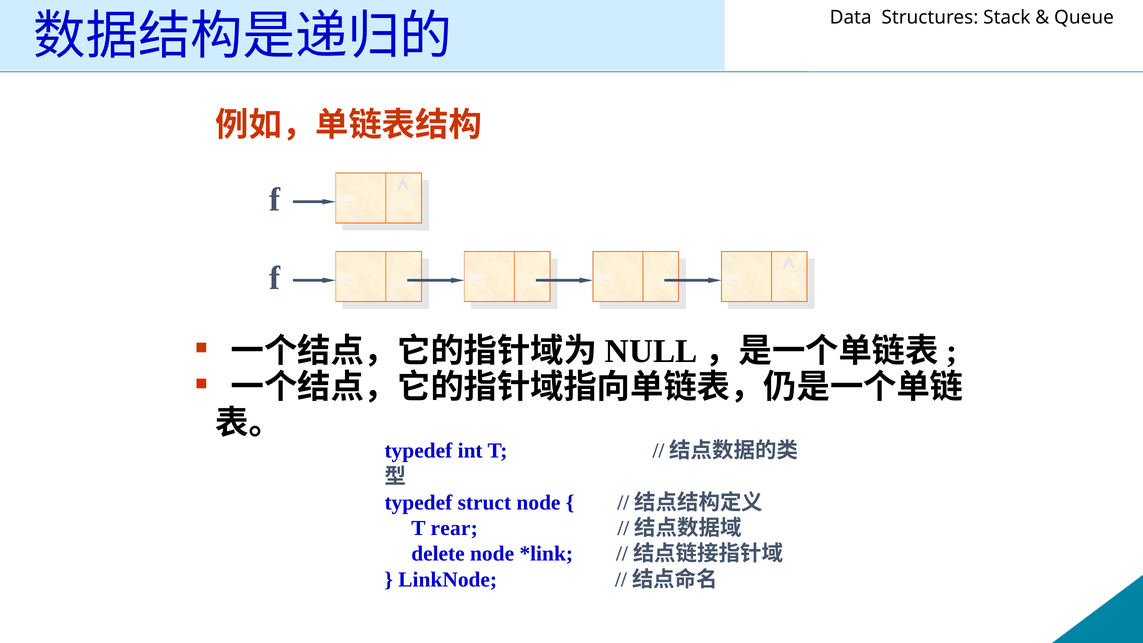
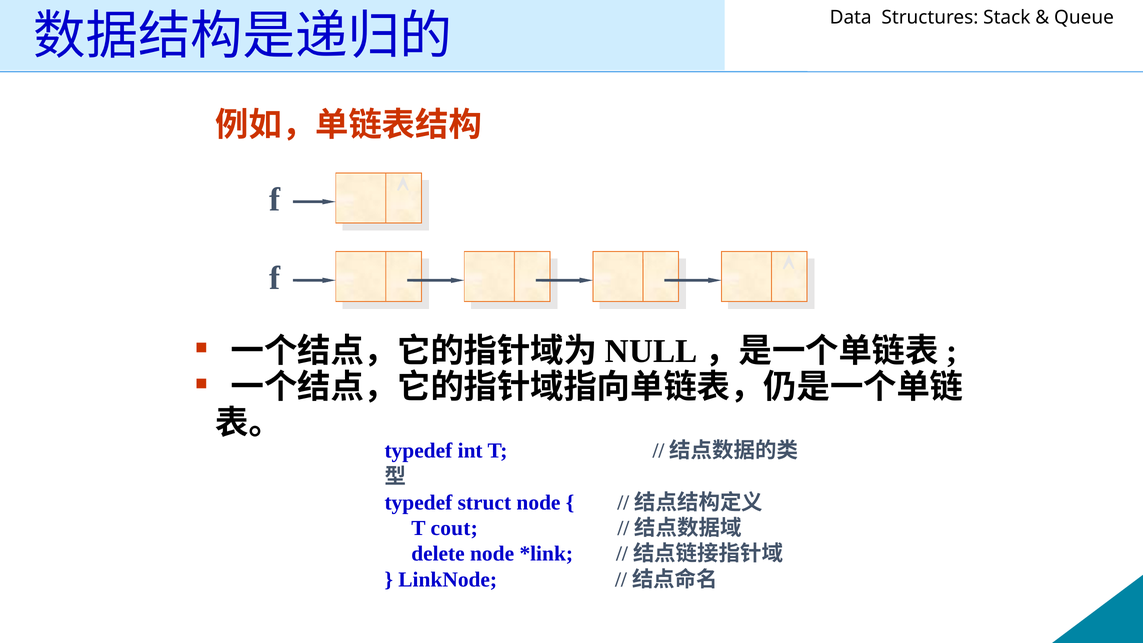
rear: rear -> cout
